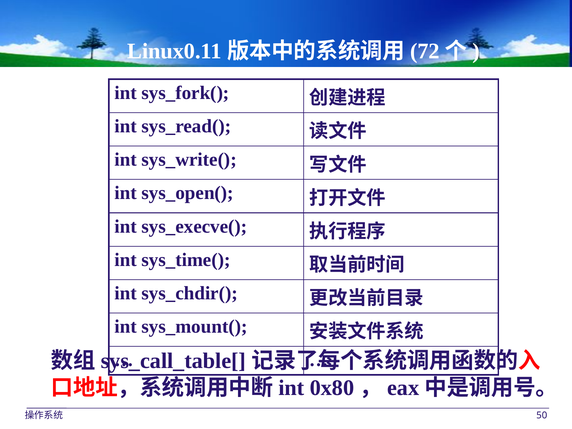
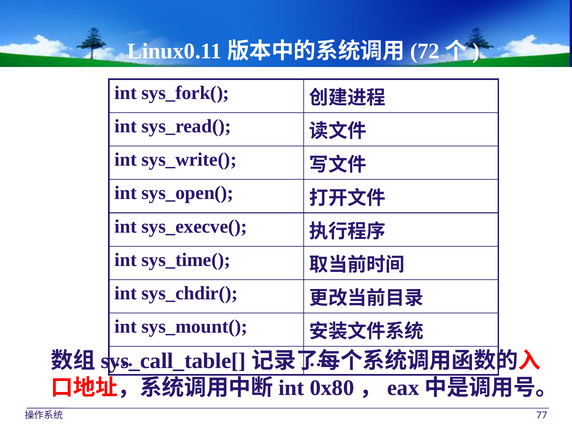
50: 50 -> 77
